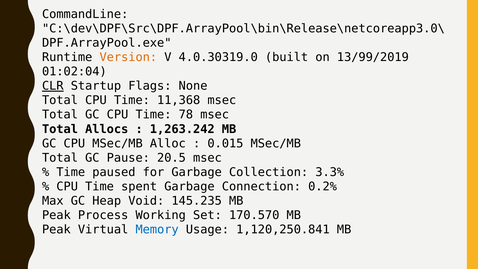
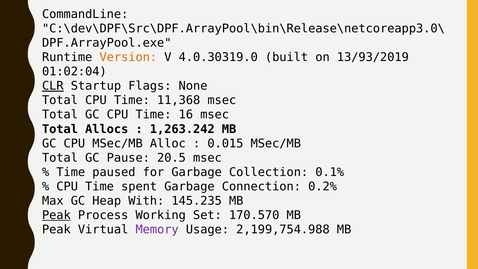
13/99/2019: 13/99/2019 -> 13/93/2019
78: 78 -> 16
3.3%: 3.3% -> 0.1%
Void: Void -> With
Peak at (56, 215) underline: none -> present
Memory colour: blue -> purple
1,120,250.841: 1,120,250.841 -> 2,199,754.988
